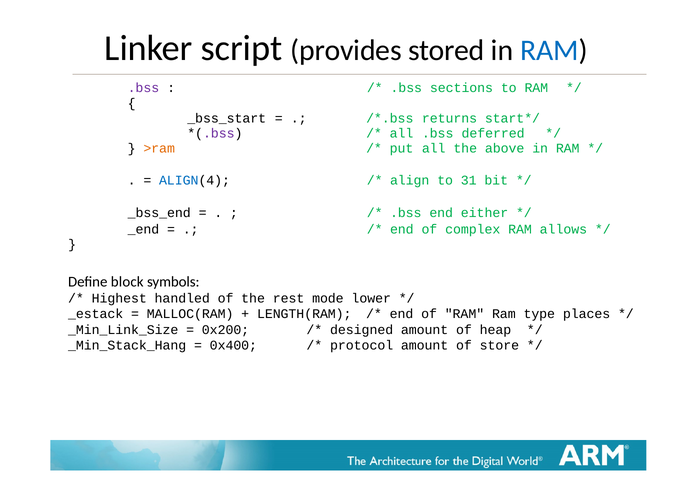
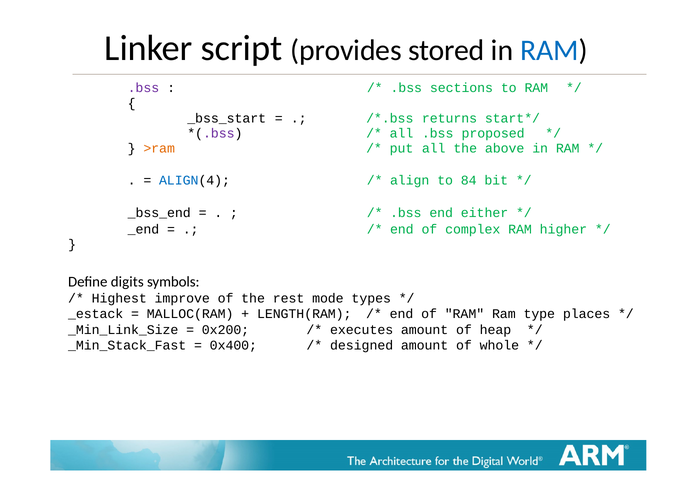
deferred: deferred -> proposed
31: 31 -> 84
allows: allows -> higher
block: block -> digits
handled: handled -> improve
lower: lower -> types
designed: designed -> executes
_Min_Stack_Hang: _Min_Stack_Hang -> _Min_Stack_Fast
protocol: protocol -> designed
store: store -> whole
